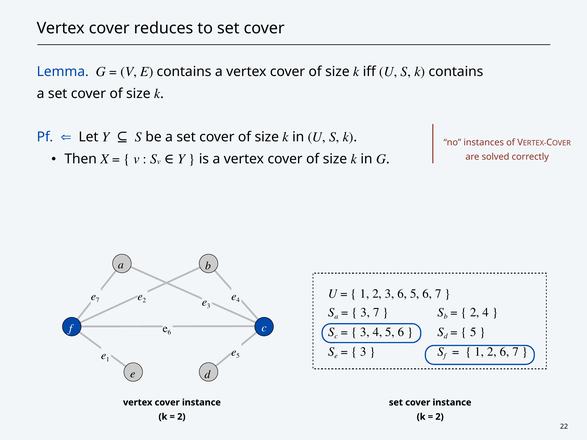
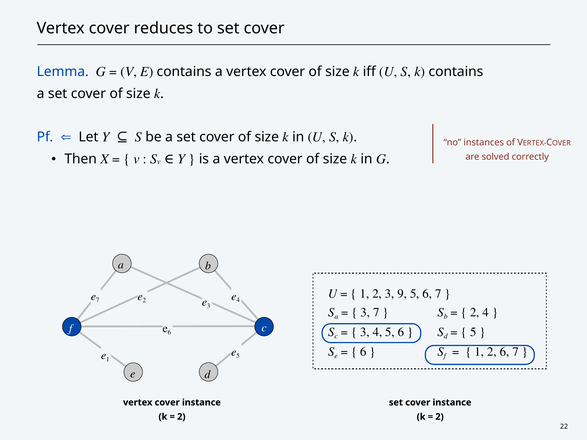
3 6: 6 -> 9
3 at (363, 352): 3 -> 6
